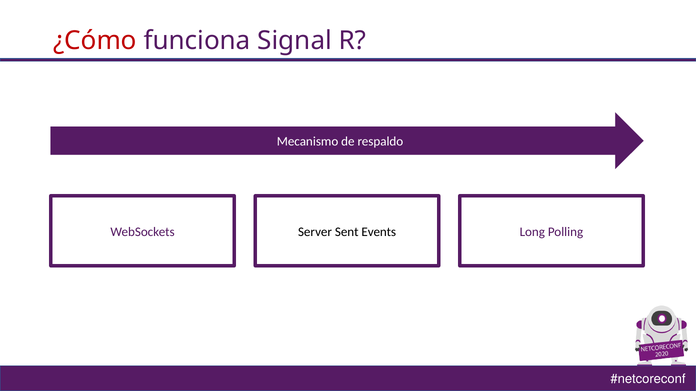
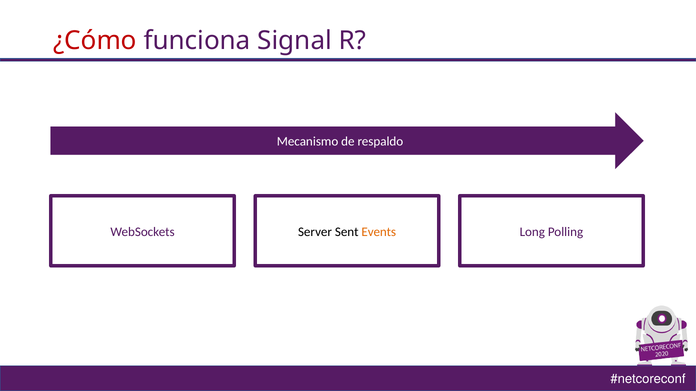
Events colour: black -> orange
